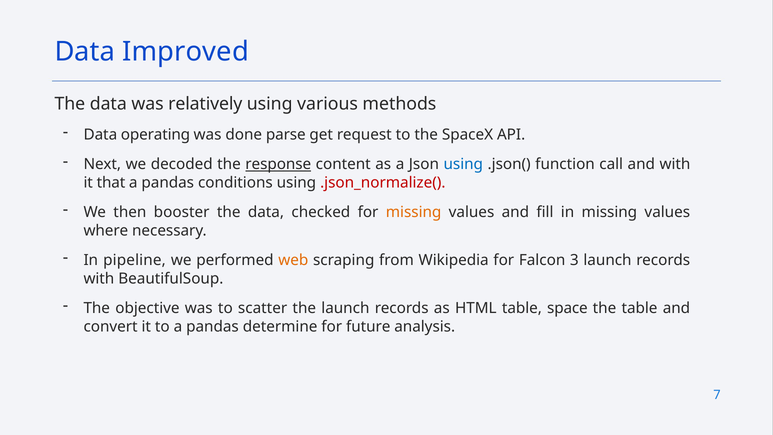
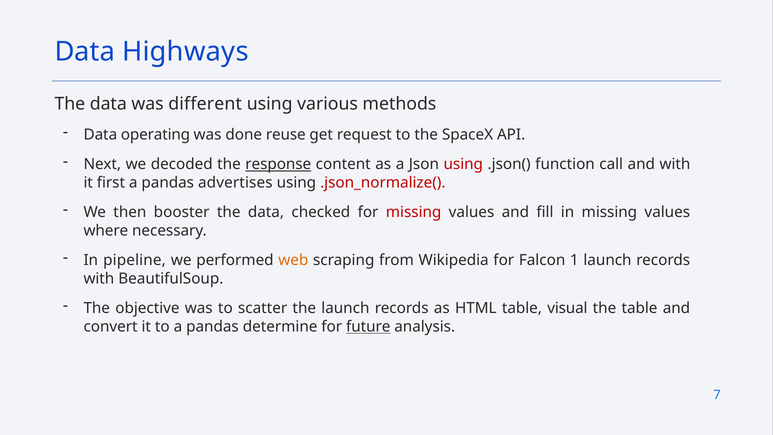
Improved: Improved -> Highways
relatively: relatively -> different
parse: parse -> reuse
using at (463, 164) colour: blue -> red
that: that -> first
conditions: conditions -> advertises
missing at (414, 212) colour: orange -> red
3: 3 -> 1
space: space -> visual
future underline: none -> present
